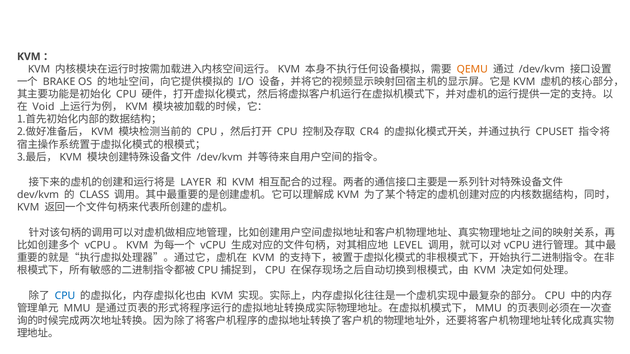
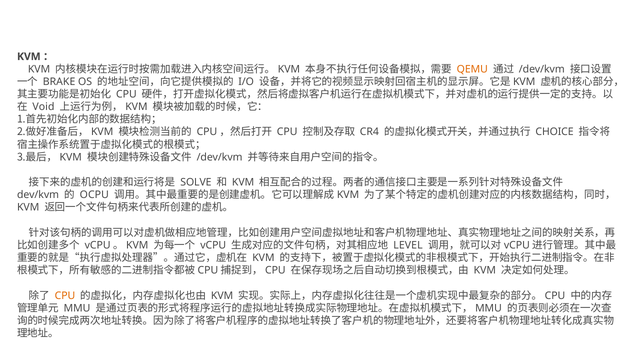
CPUSET: CPUSET -> CHOICE
LAYER: LAYER -> SOLVE
CLASS: CLASS -> OCPU
CPU at (65, 296) colour: blue -> orange
